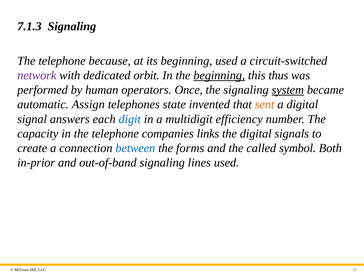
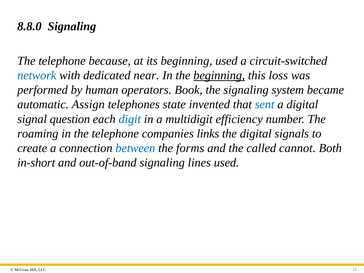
7.1.3: 7.1.3 -> 8.8.0
network colour: purple -> blue
orbit: orbit -> near
thus: thus -> loss
Once: Once -> Book
system underline: present -> none
sent colour: orange -> blue
answers: answers -> question
capacity: capacity -> roaming
symbol: symbol -> cannot
in-prior: in-prior -> in-short
